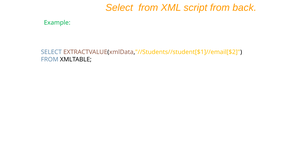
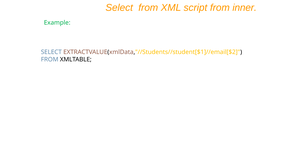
back: back -> inner
